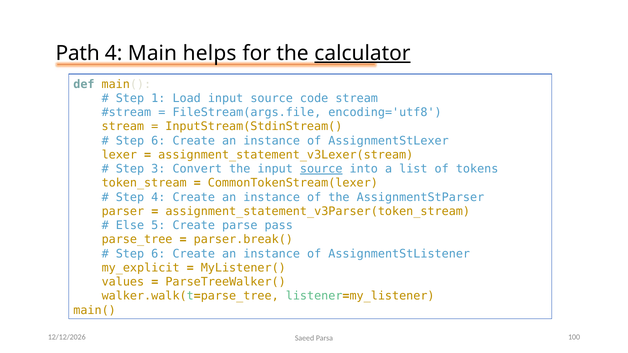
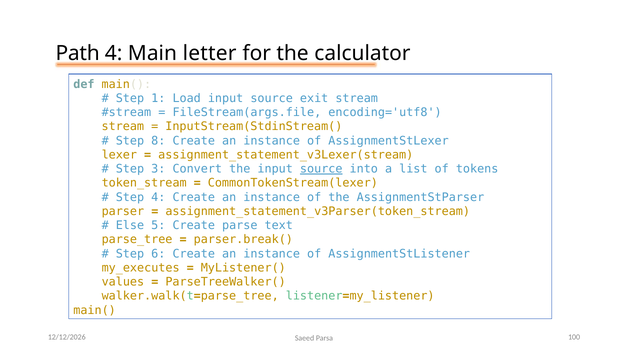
helps: helps -> letter
calculator underline: present -> none
code: code -> exit
6 at (158, 141): 6 -> 8
pass: pass -> text
my_explicit: my_explicit -> my_executes
